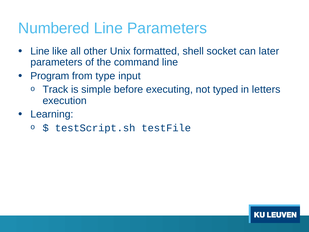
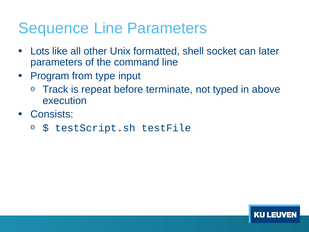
Numbered: Numbered -> Sequence
Line at (40, 51): Line -> Lots
simple: simple -> repeat
executing: executing -> terminate
letters: letters -> above
Learning: Learning -> Consists
